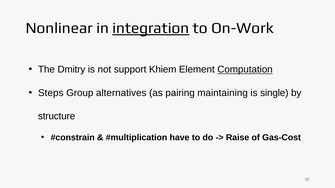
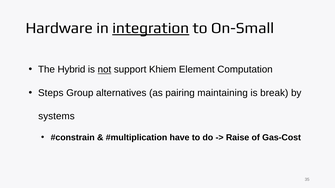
Nonlinear: Nonlinear -> Hardware
On-Work: On-Work -> On-Small
Dmitry: Dmitry -> Hybrid
not underline: none -> present
Computation underline: present -> none
single: single -> break
structure: structure -> systems
